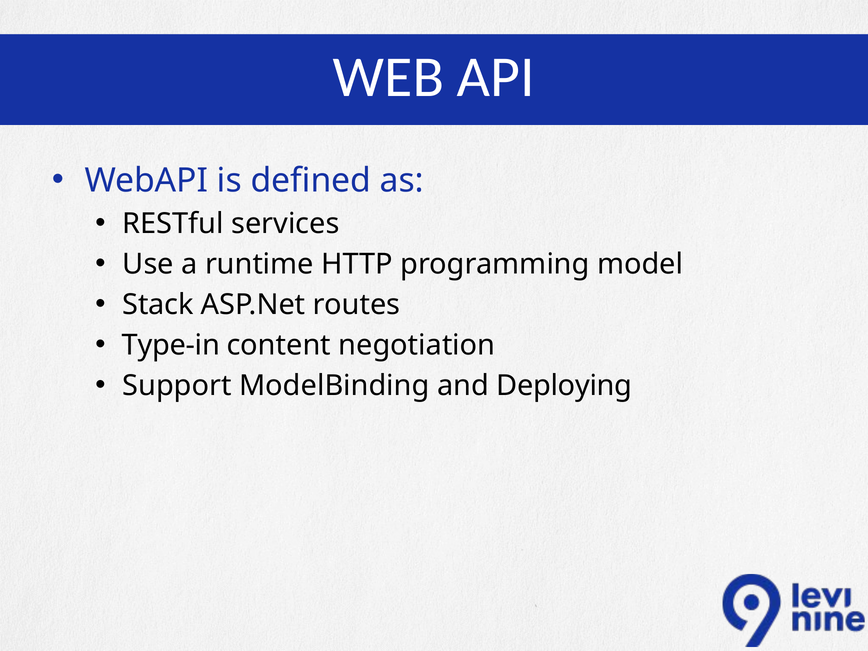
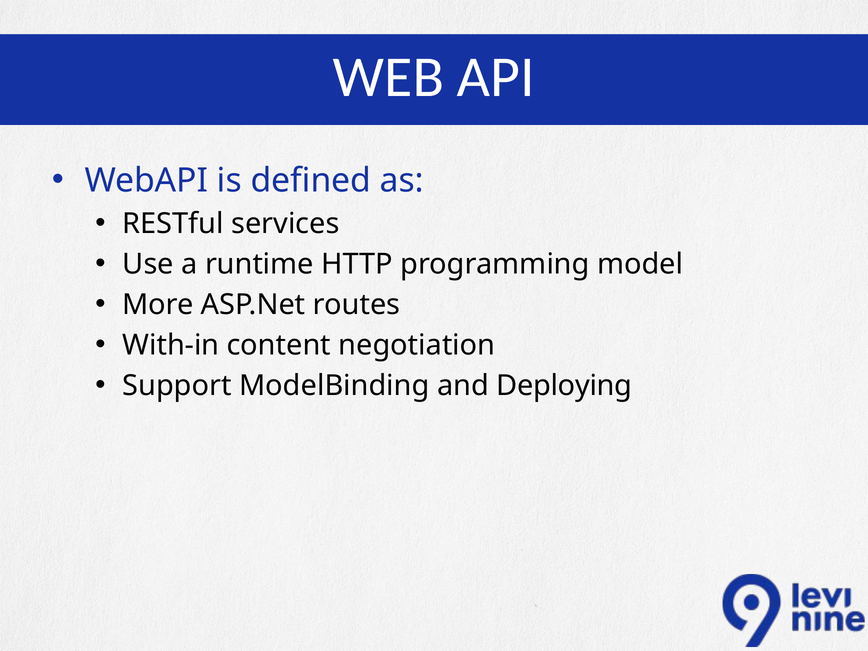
Stack: Stack -> More
Type-in: Type-in -> With-in
